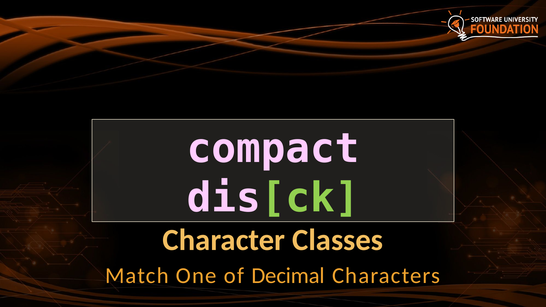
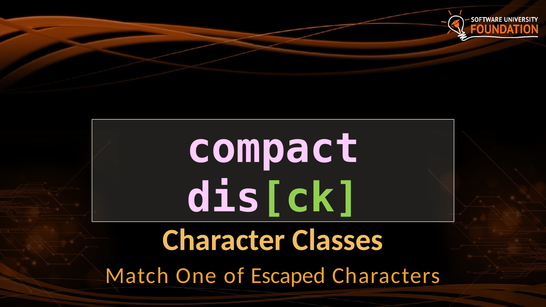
Decimal: Decimal -> Escaped
